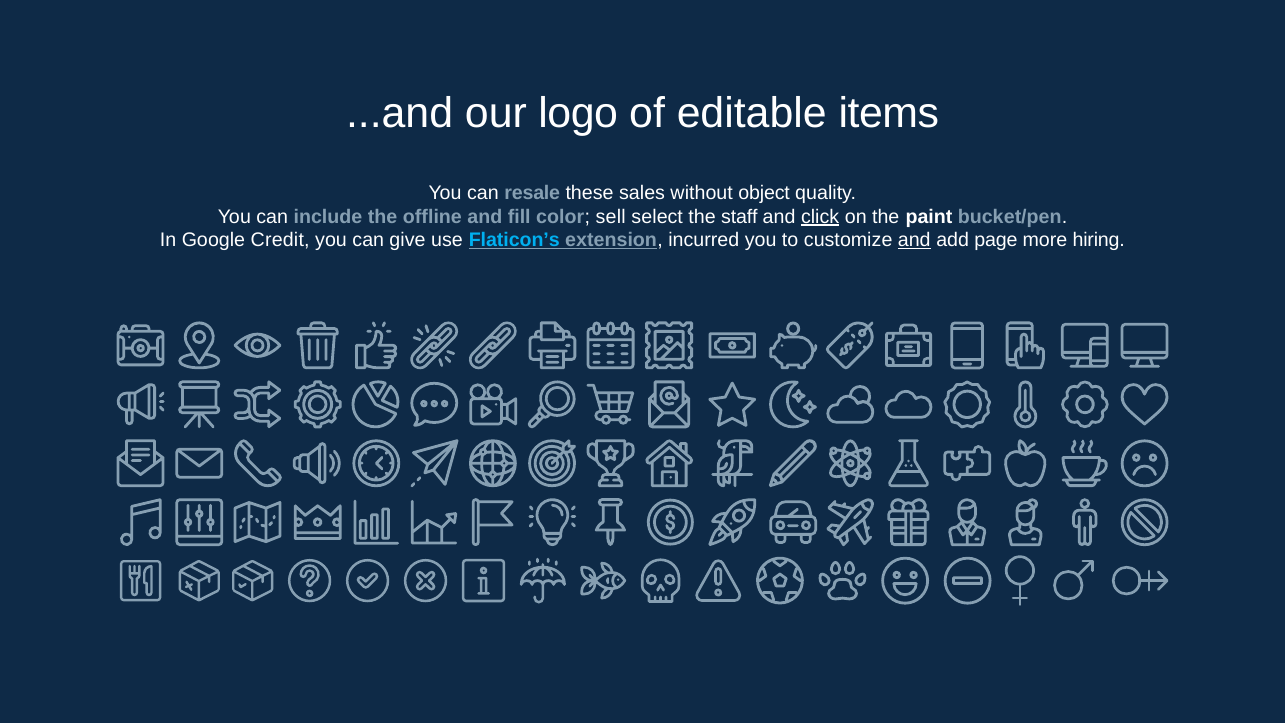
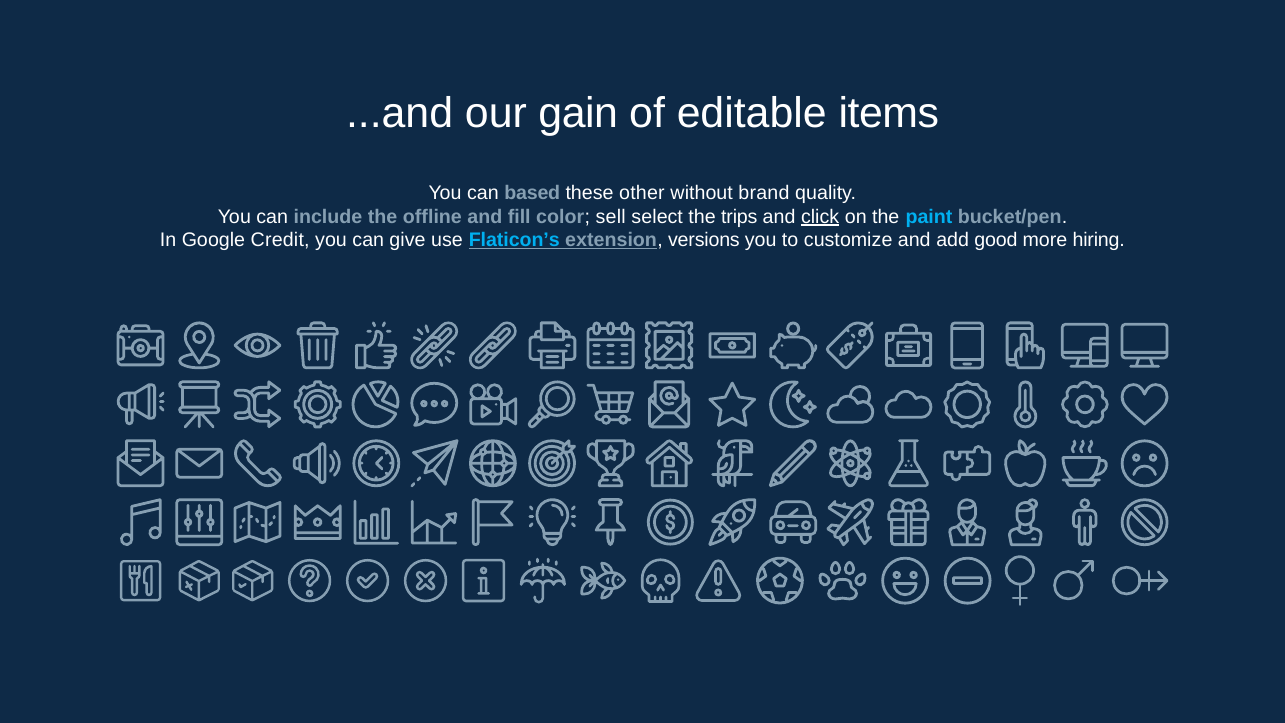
logo: logo -> gain
resale: resale -> based
sales: sales -> other
object: object -> brand
staff: staff -> trips
paint colour: white -> light blue
incurred: incurred -> versions
and at (914, 240) underline: present -> none
page: page -> good
